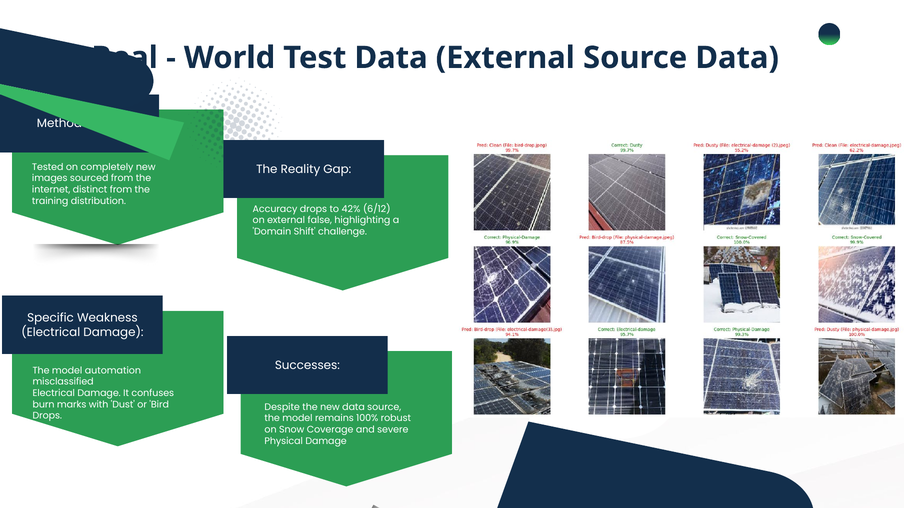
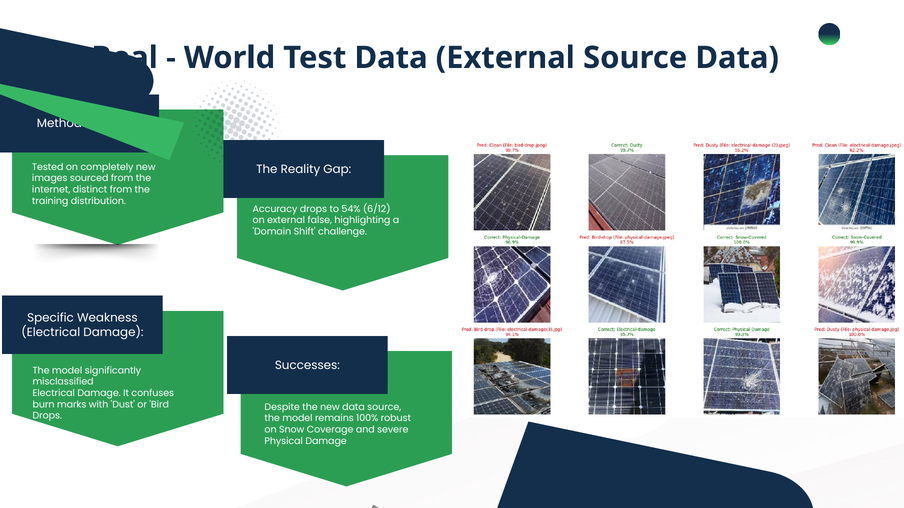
42%: 42% -> 54%
automation: automation -> significantly
